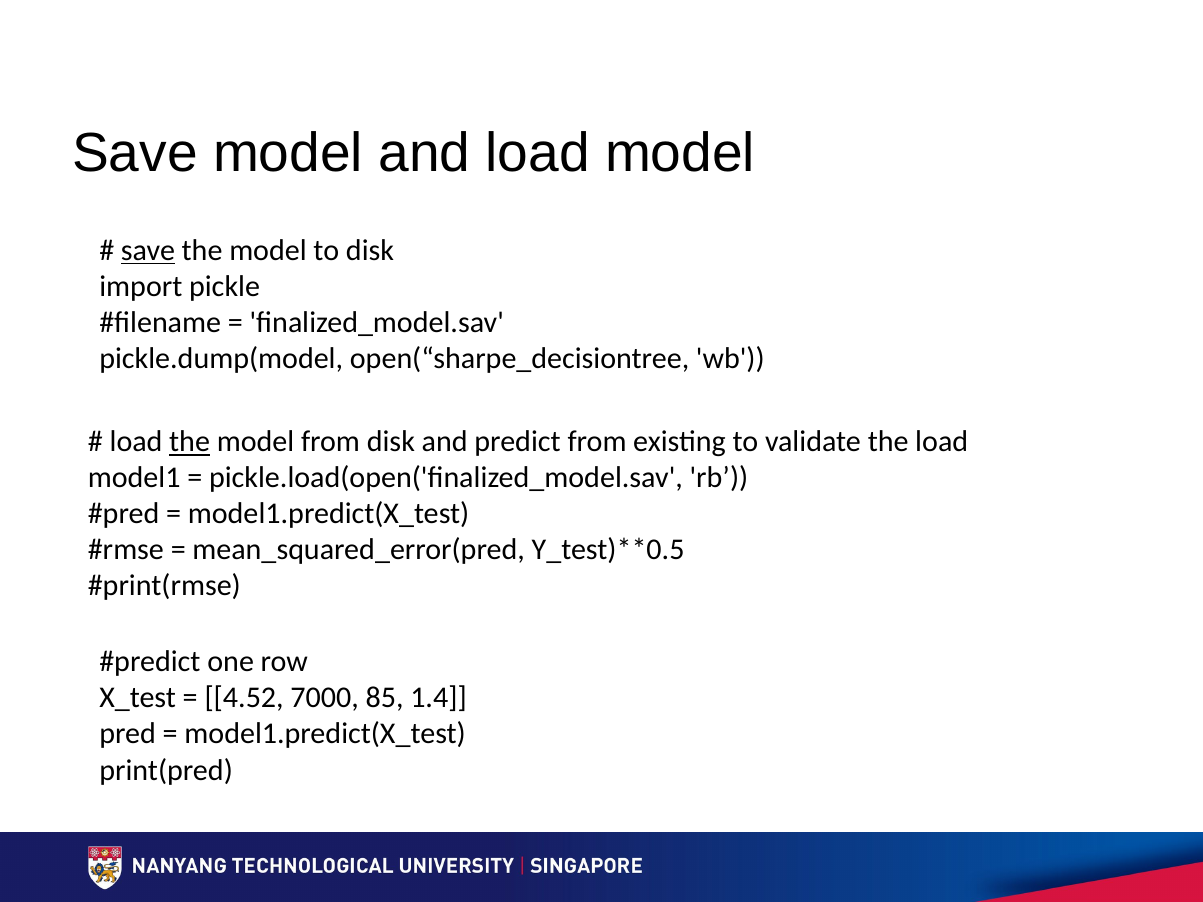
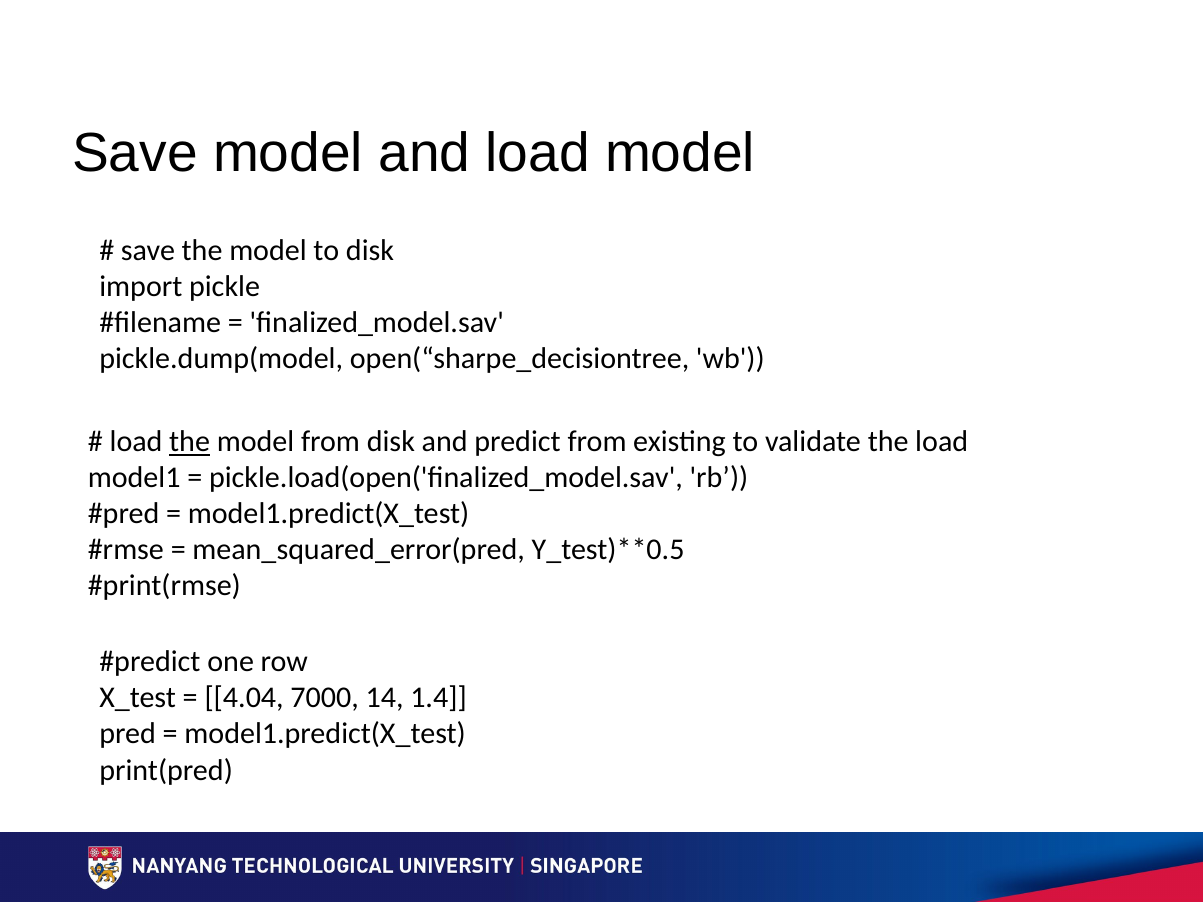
save at (148, 251) underline: present -> none
4.52: 4.52 -> 4.04
85: 85 -> 14
